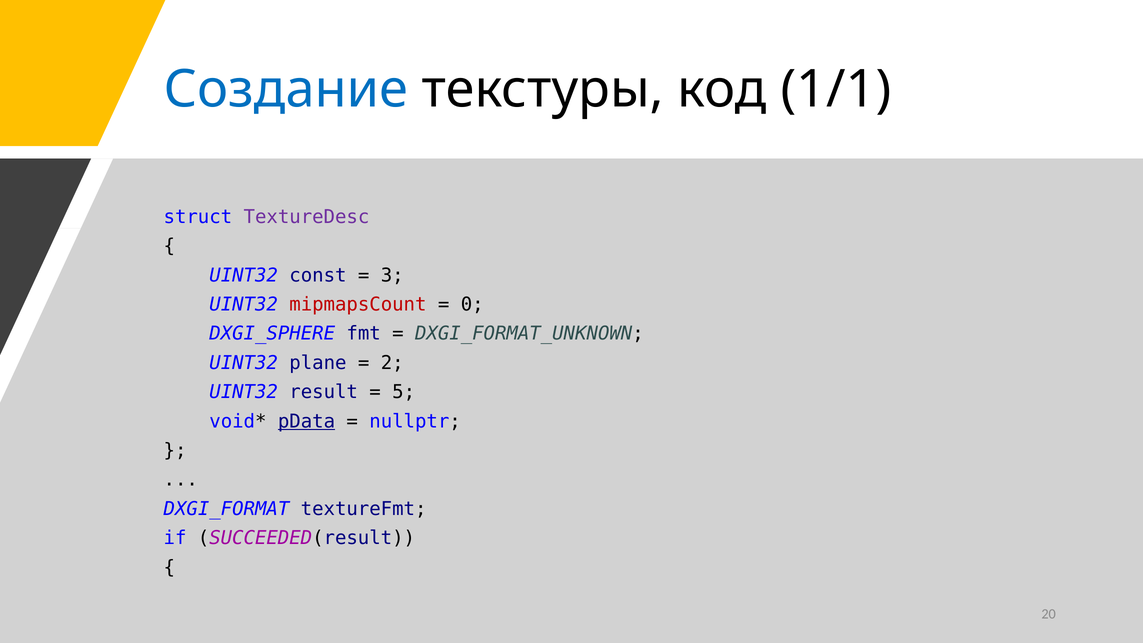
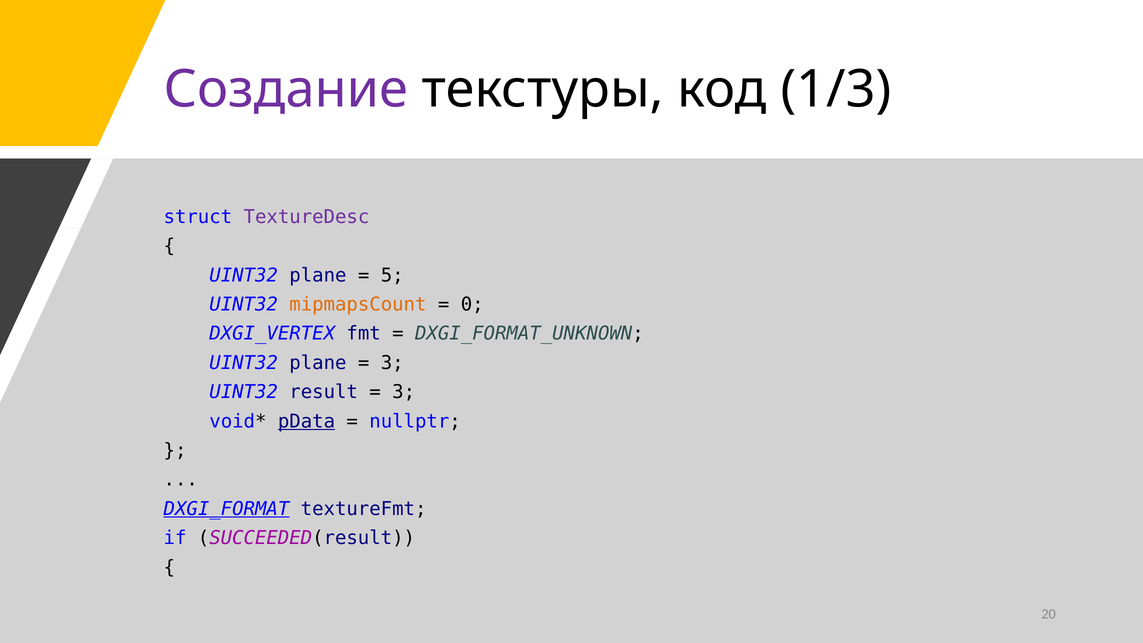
Создание colour: blue -> purple
1/1: 1/1 -> 1/3
const at (318, 275): const -> plane
3: 3 -> 5
mipmapsCount colour: red -> orange
DXGI_SPHERE: DXGI_SPHERE -> DXGI_VERTEX
2 at (392, 363): 2 -> 3
5 at (404, 392): 5 -> 3
DXGI_FORMAT underline: none -> present
